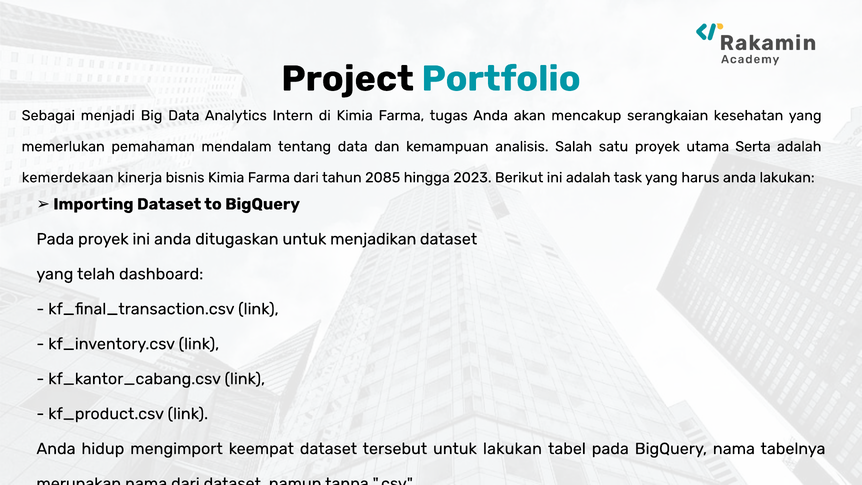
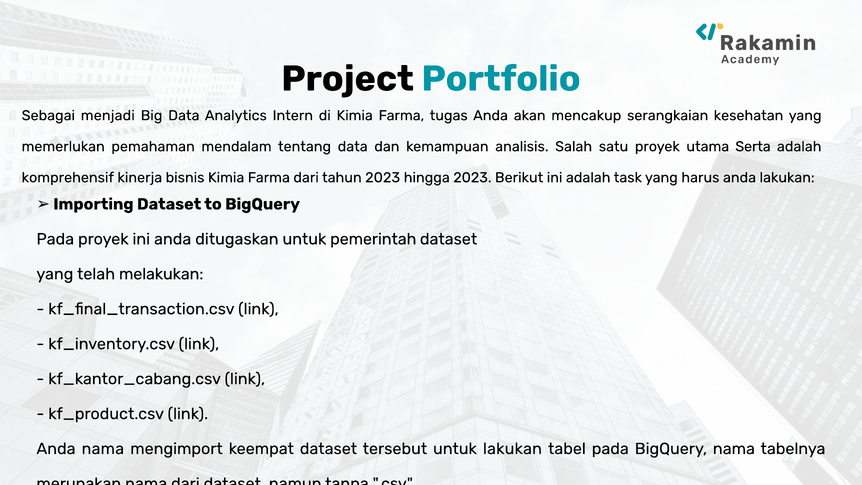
kemerdekaan: kemerdekaan -> komprehensif
tahun 2085: 2085 -> 2023
menjadikan: menjadikan -> pemerintah
dashboard: dashboard -> melakukan
Anda hidup: hidup -> nama
